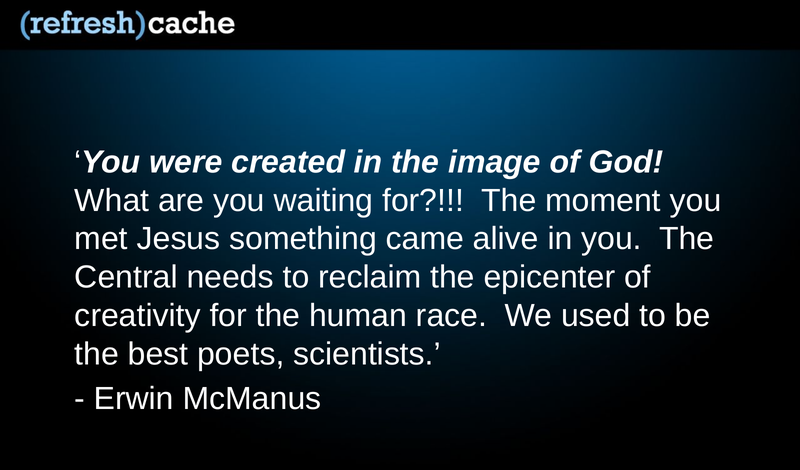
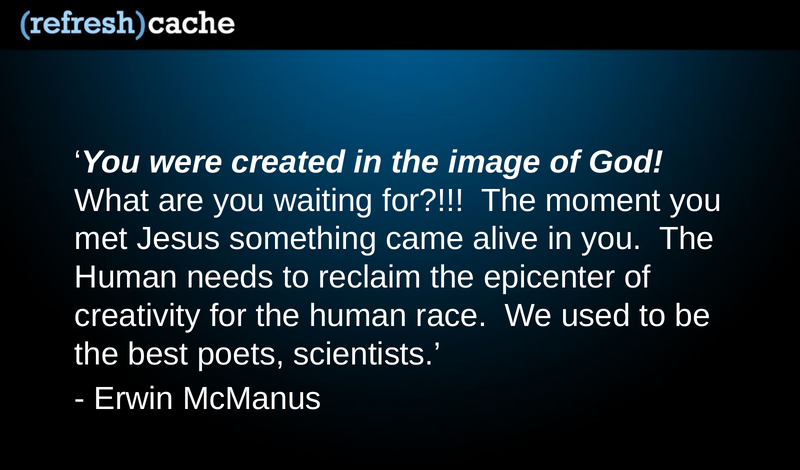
Central at (126, 278): Central -> Human
